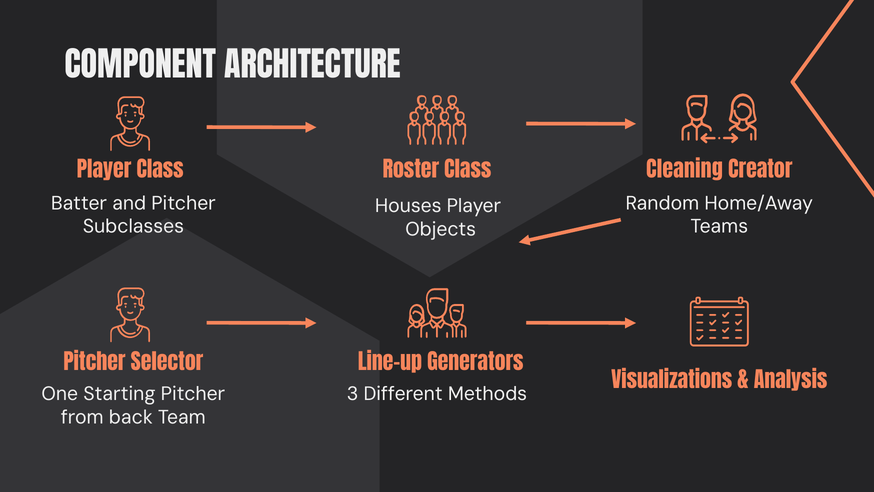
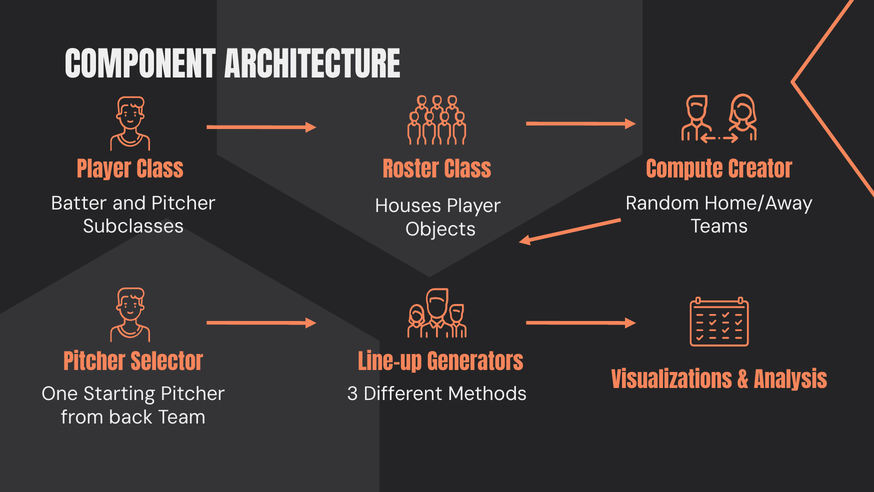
Cleaning: Cleaning -> Compute
